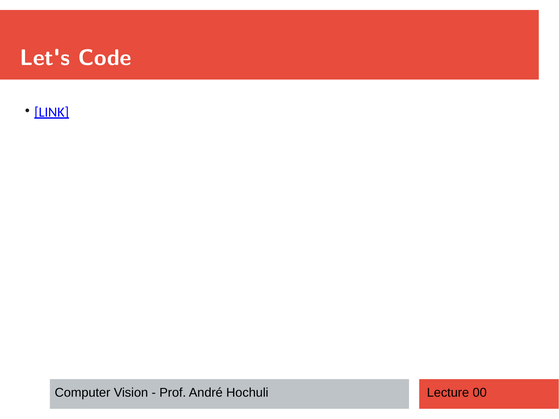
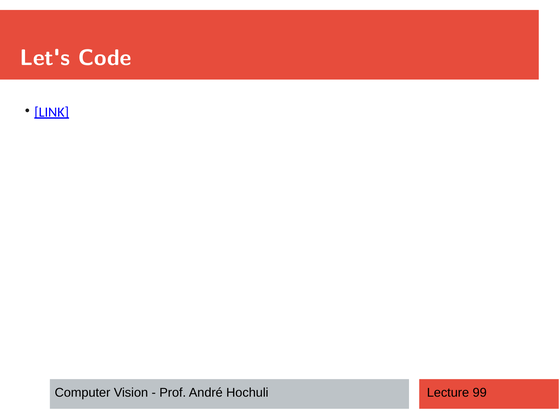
00: 00 -> 99
